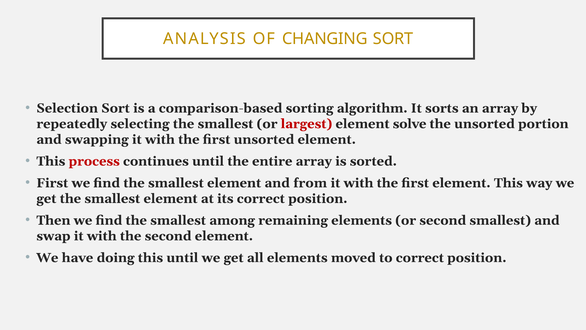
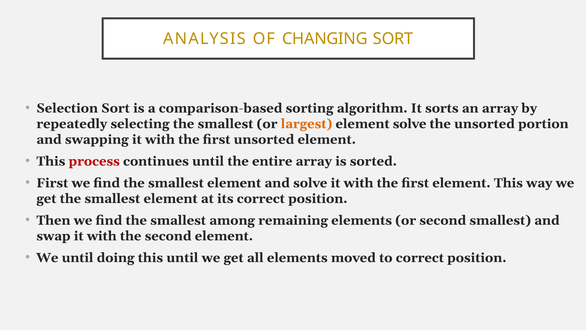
largest colour: red -> orange
and from: from -> solve
We have: have -> until
